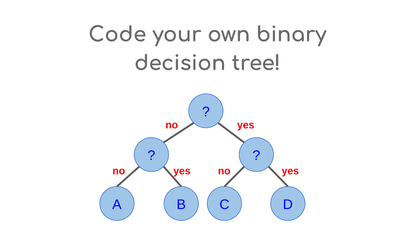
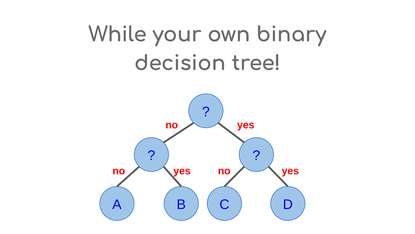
Code: Code -> While
